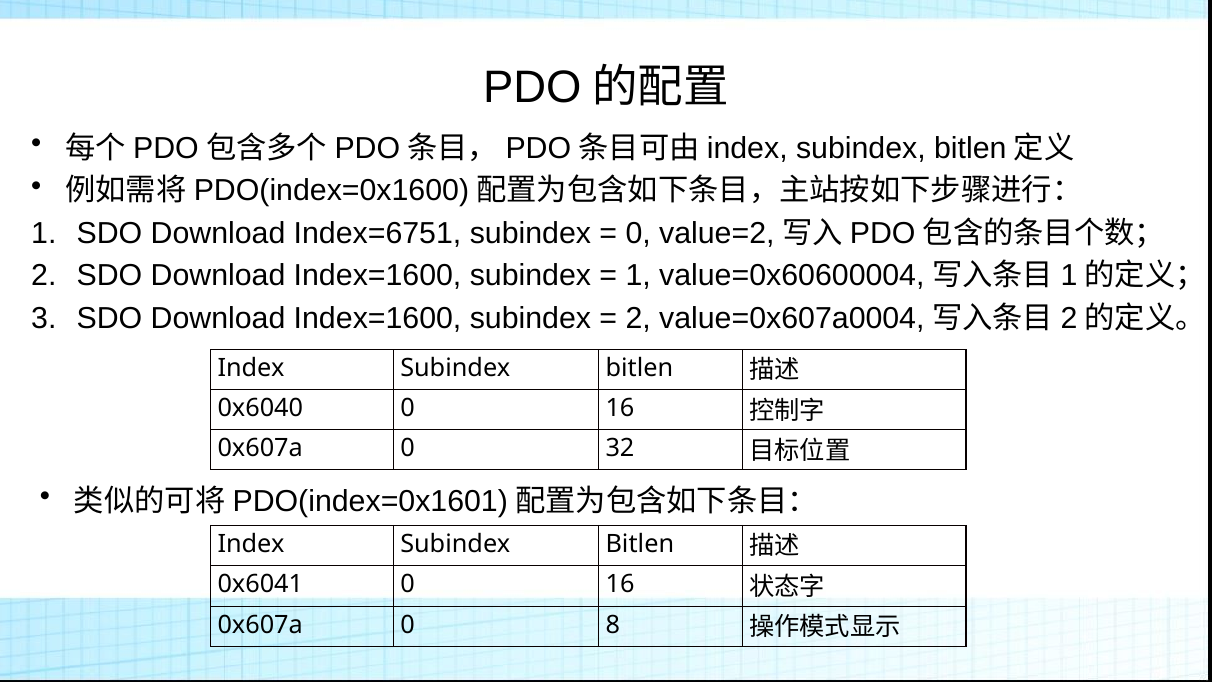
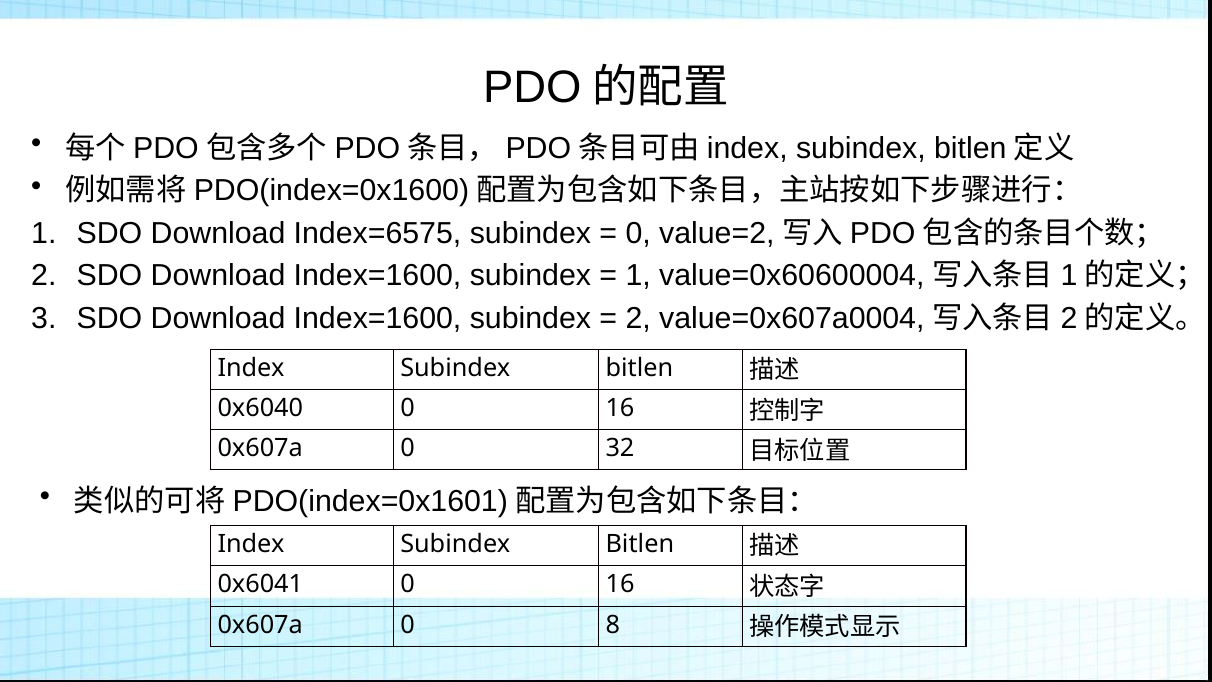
Index=6751: Index=6751 -> Index=6575
